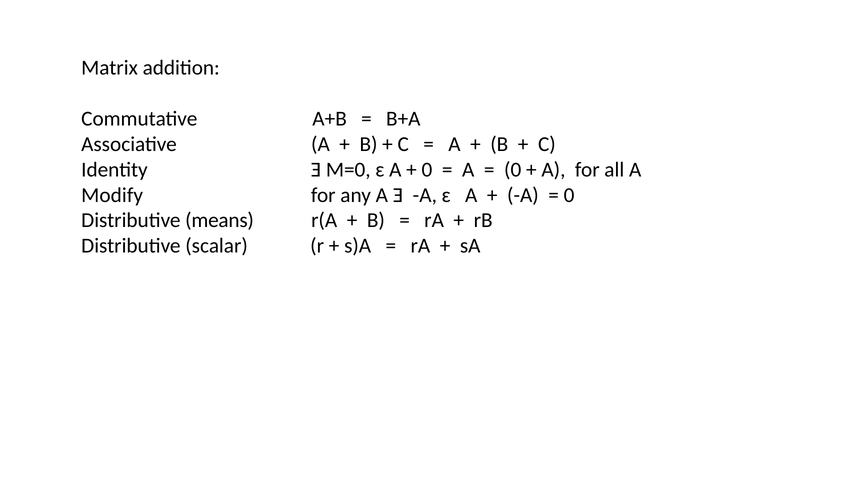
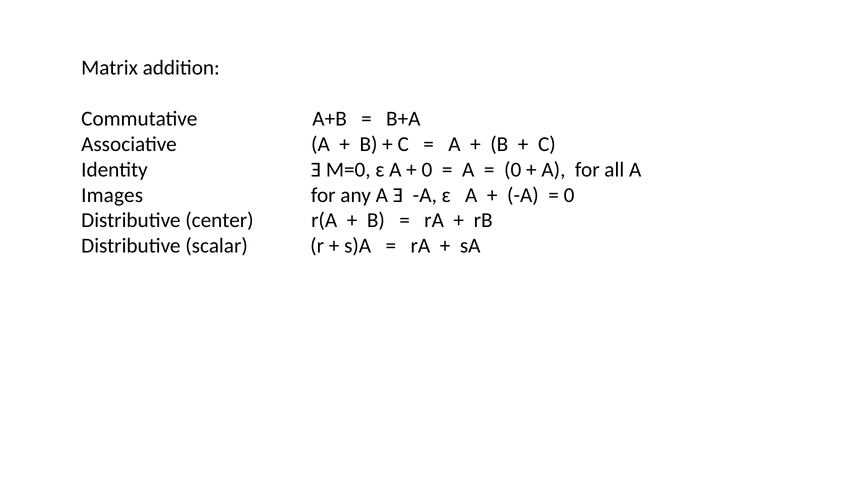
Modify: Modify -> Images
means: means -> center
